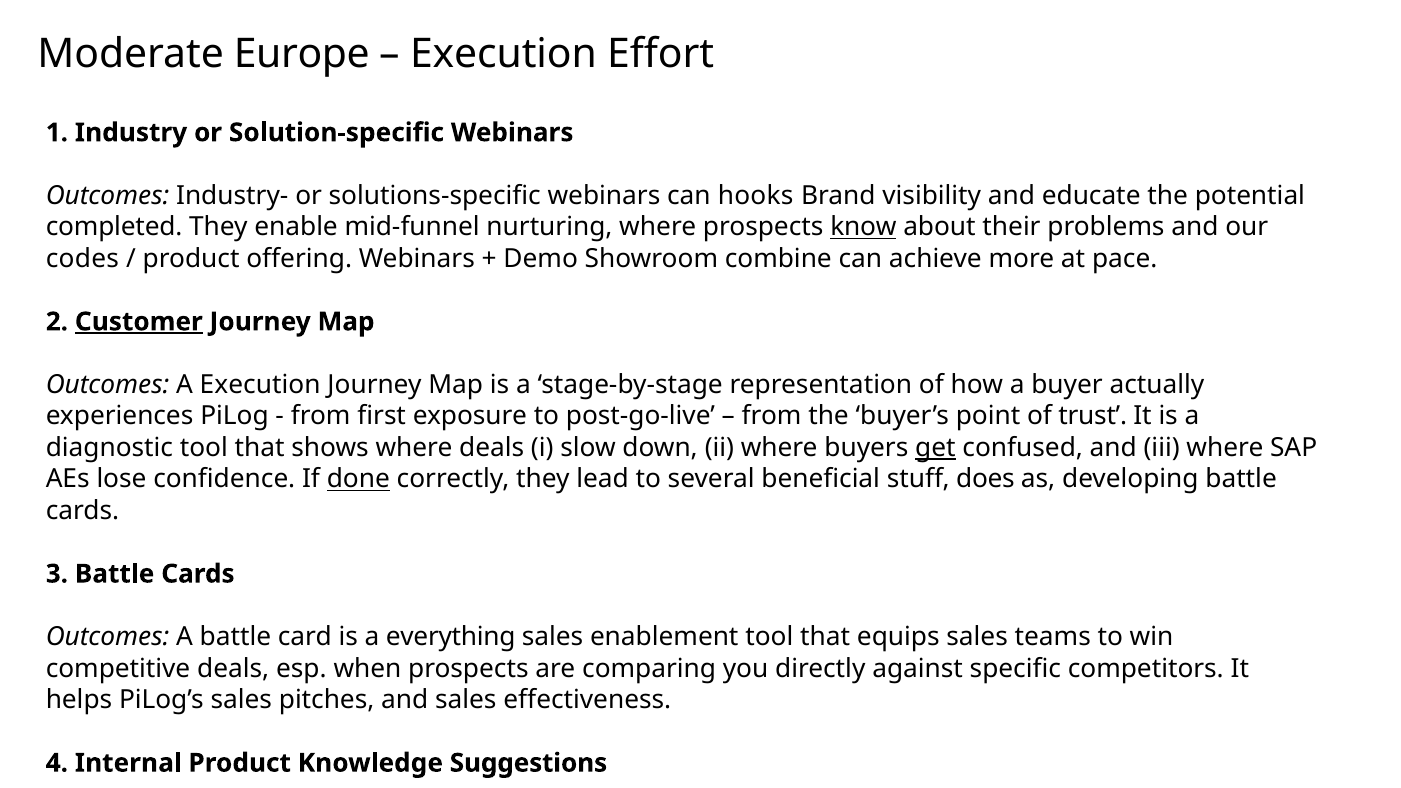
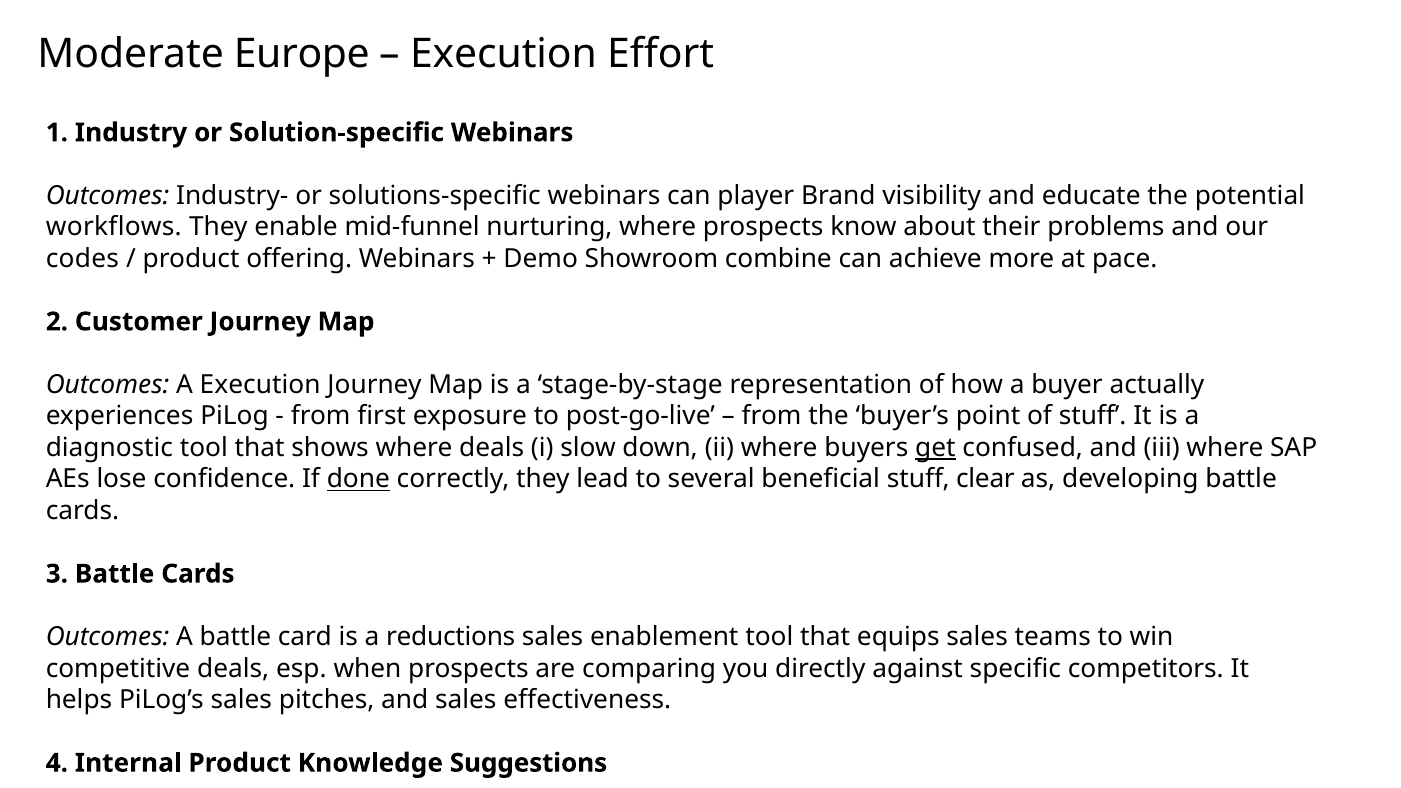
hooks: hooks -> player
completed: completed -> workflows
know underline: present -> none
Customer underline: present -> none
of trust: trust -> stuff
does: does -> clear
everything: everything -> reductions
